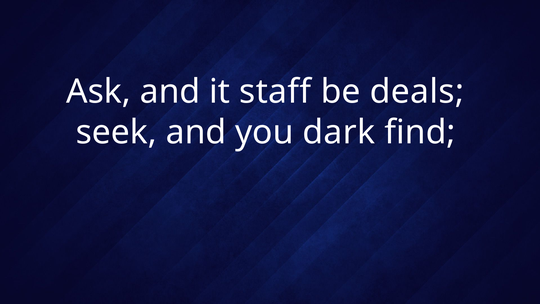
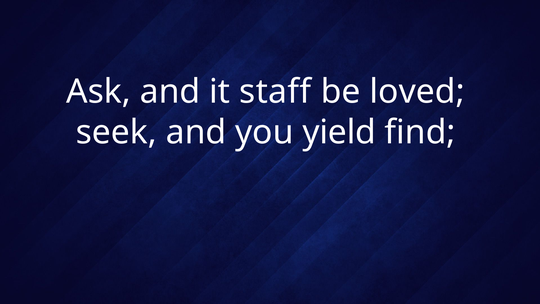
deals: deals -> loved
dark: dark -> yield
